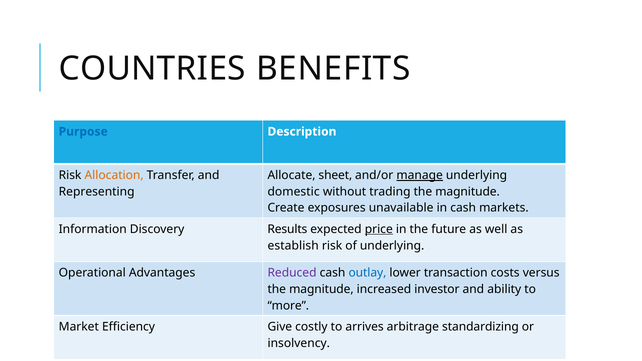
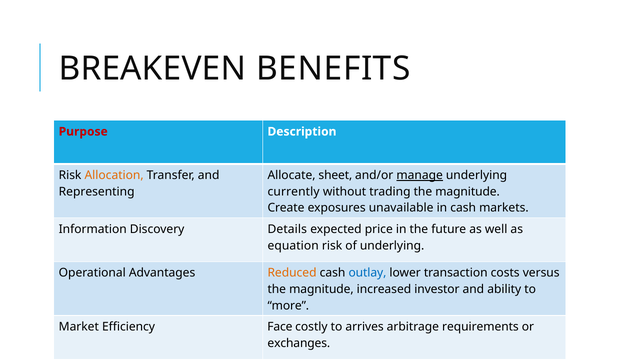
COUNTRIES: COUNTRIES -> BREAKEVEN
Purpose colour: blue -> red
domestic: domestic -> currently
Results: Results -> Details
price underline: present -> none
establish: establish -> equation
Reduced colour: purple -> orange
Give: Give -> Face
standardizing: standardizing -> requirements
insolvency: insolvency -> exchanges
